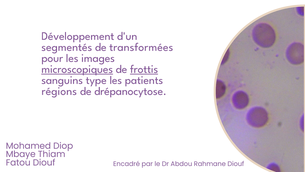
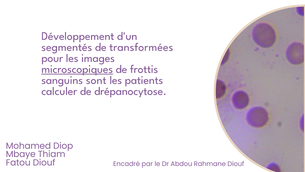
frottis underline: present -> none
type: type -> sont
régions: régions -> calculer
